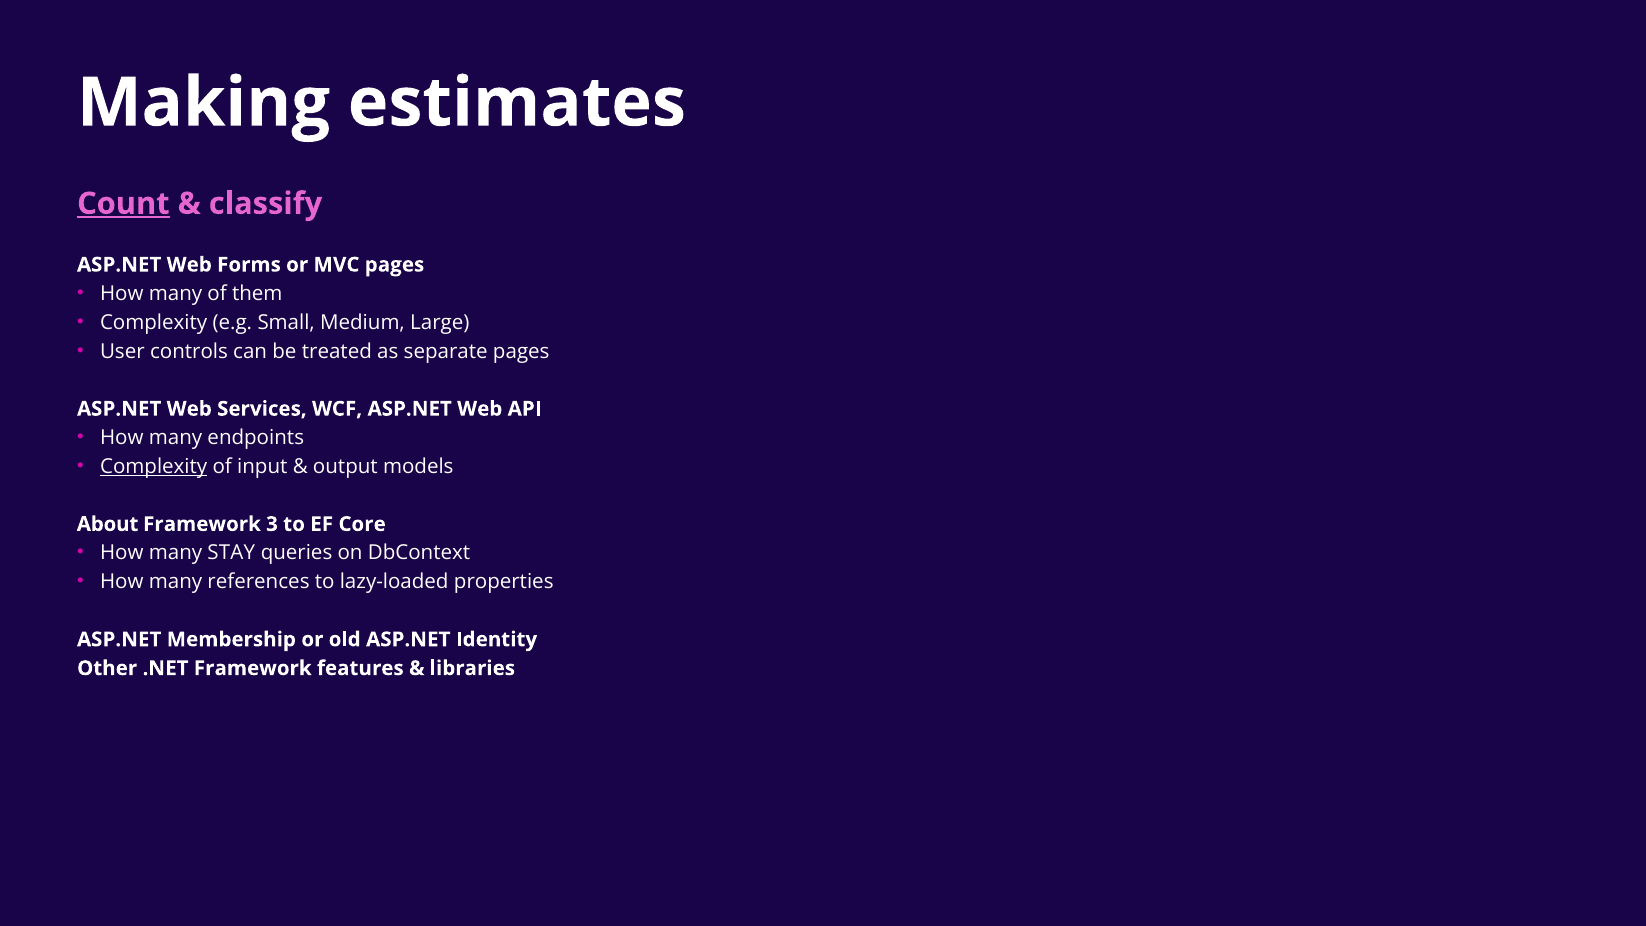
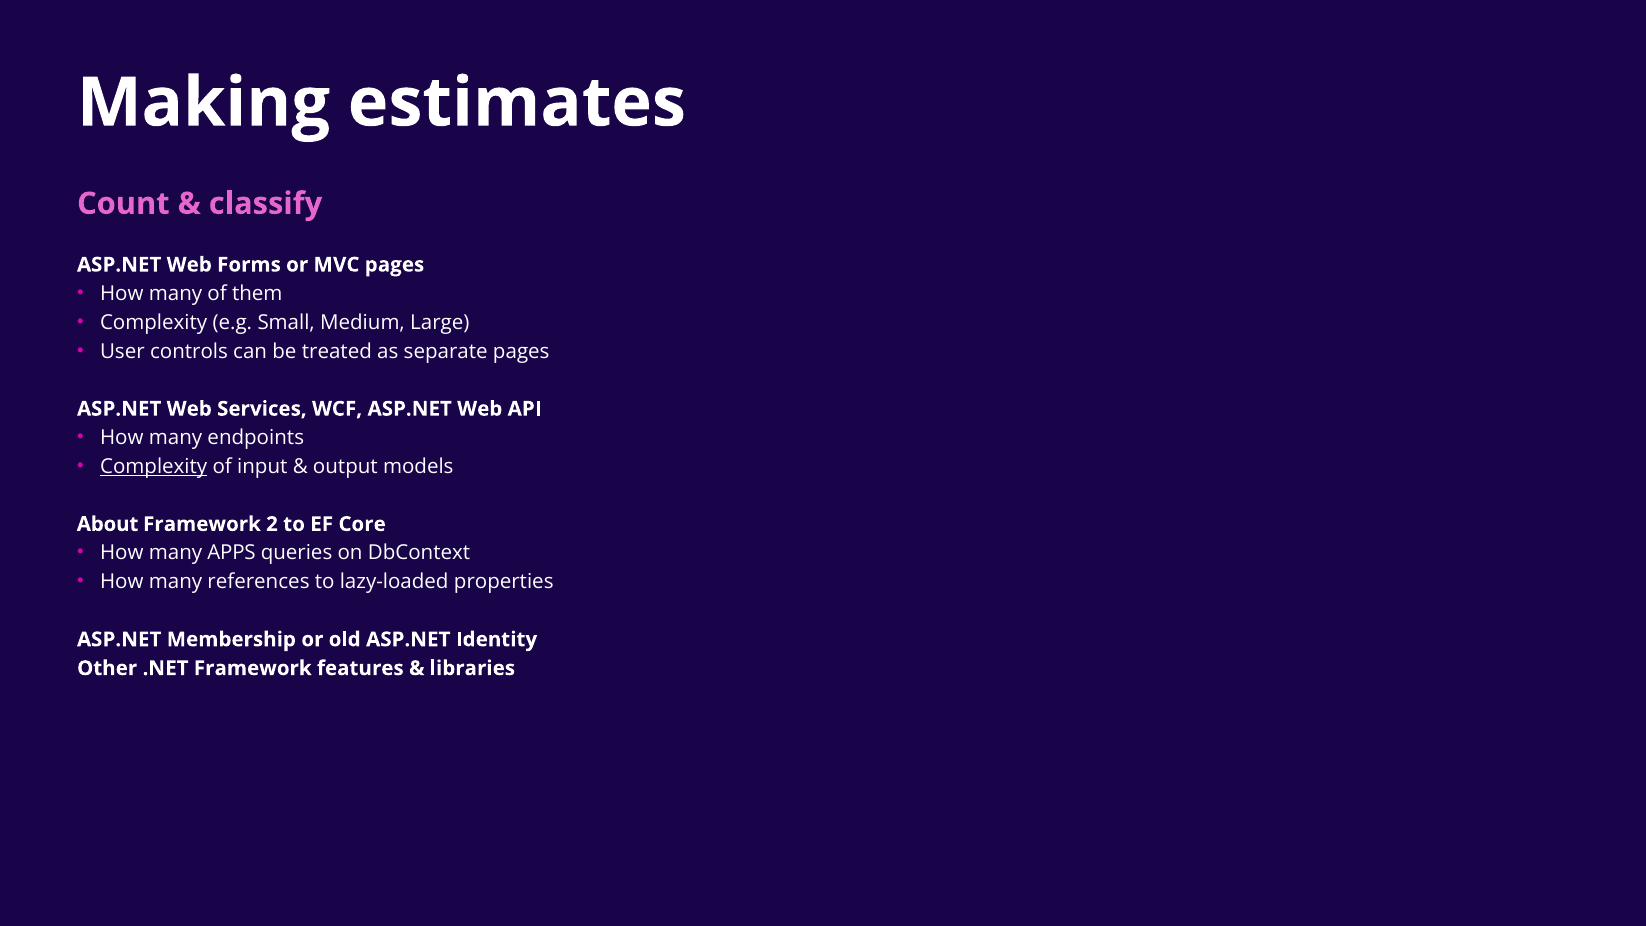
Count underline: present -> none
3: 3 -> 2
STAY: STAY -> APPS
